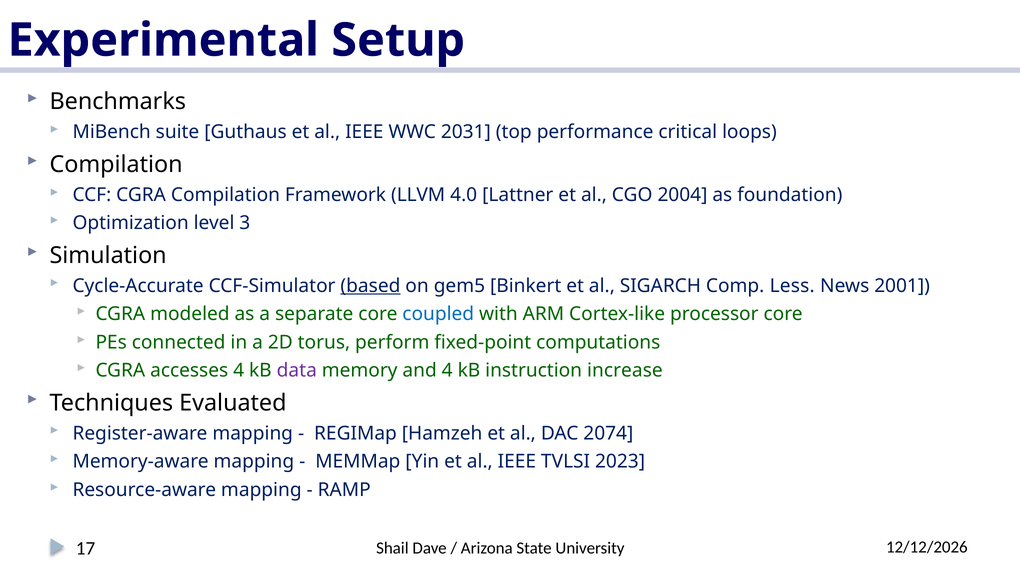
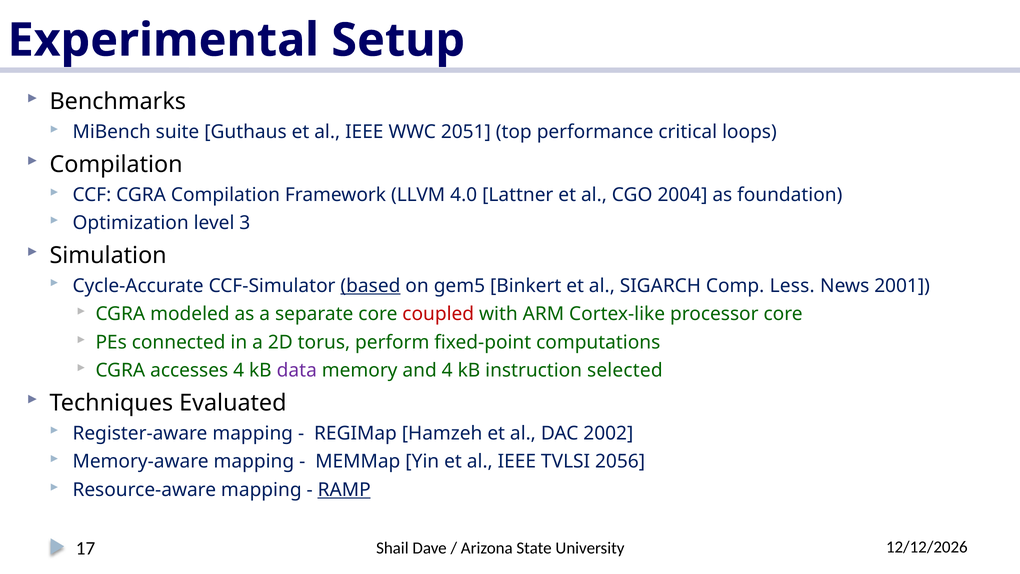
2031: 2031 -> 2051
coupled colour: blue -> red
increase: increase -> selected
2074: 2074 -> 2002
2023: 2023 -> 2056
RAMP underline: none -> present
